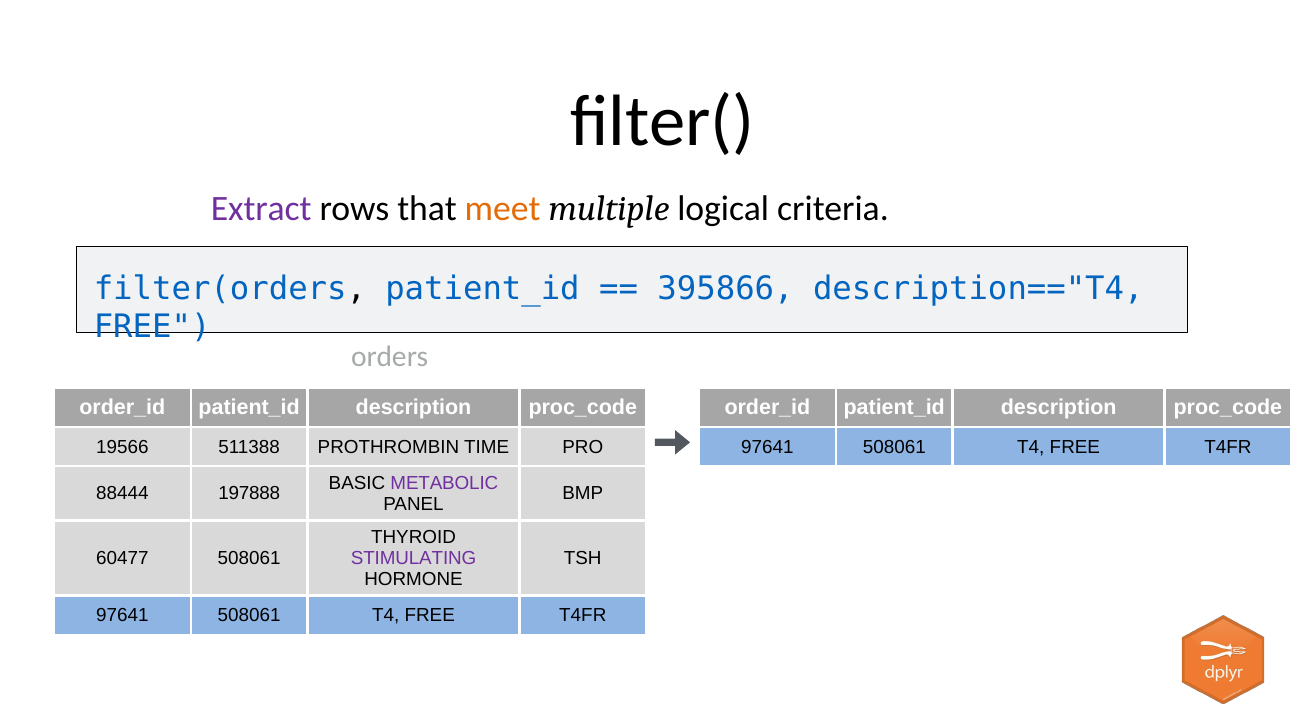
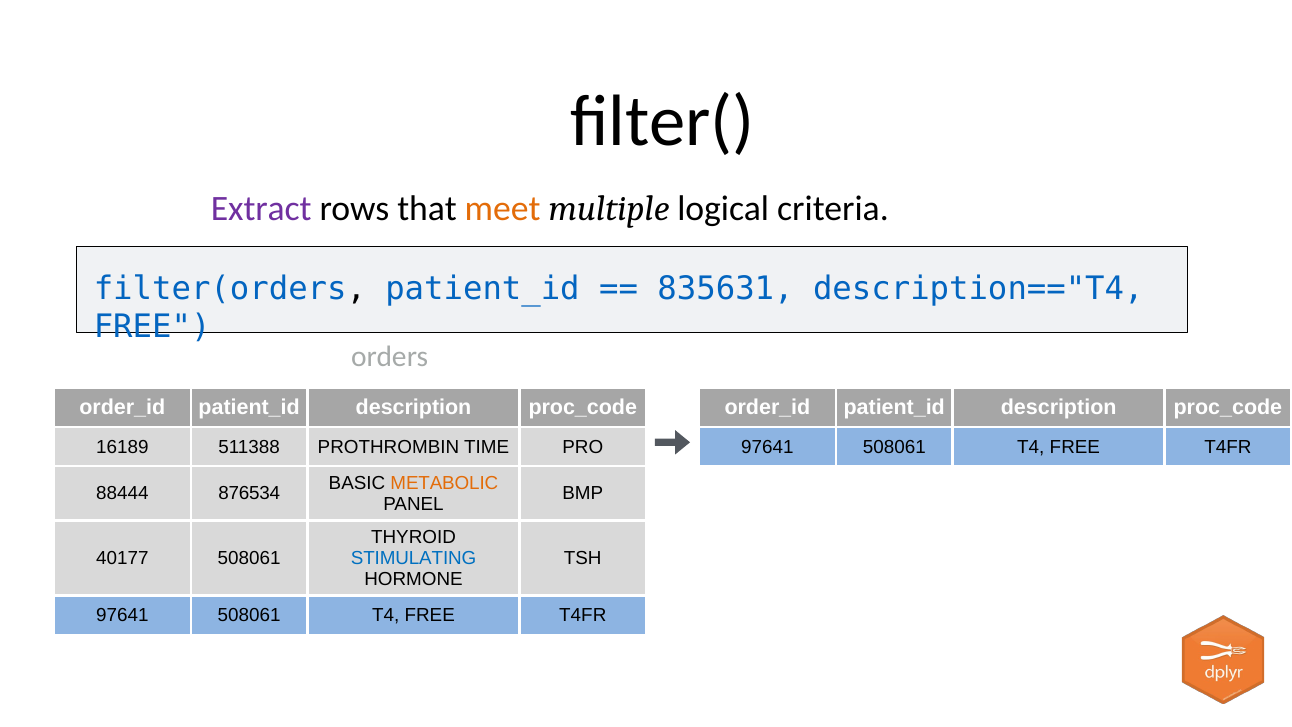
395866: 395866 -> 835631
19566: 19566 -> 16189
METABOLIC colour: purple -> orange
197888: 197888 -> 876534
60477: 60477 -> 40177
STIMULATING colour: purple -> blue
